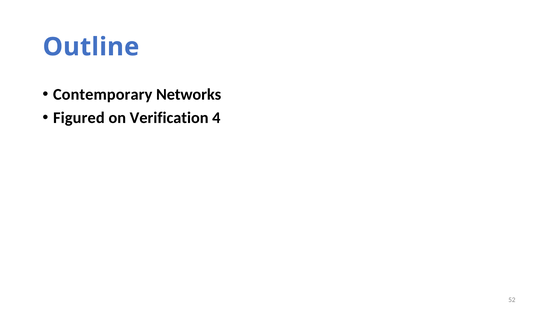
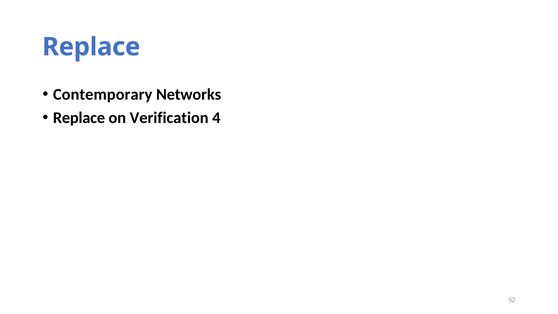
Outline at (91, 47): Outline -> Replace
Figured at (79, 118): Figured -> Replace
